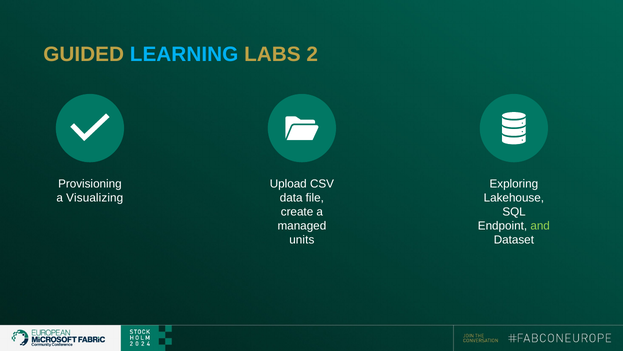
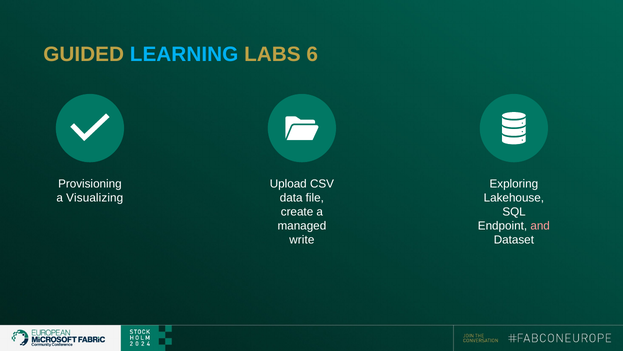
2: 2 -> 6
and colour: light green -> pink
units: units -> write
